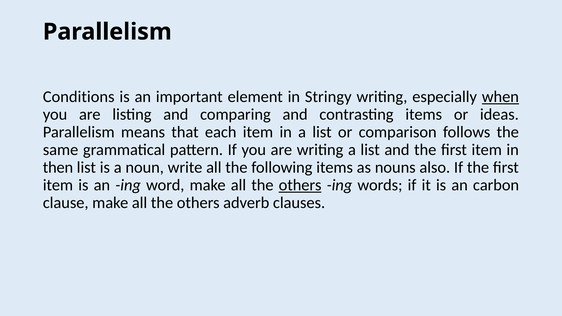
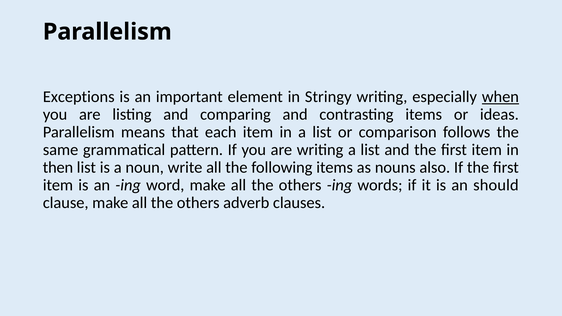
Conditions: Conditions -> Exceptions
others at (300, 185) underline: present -> none
carbon: carbon -> should
